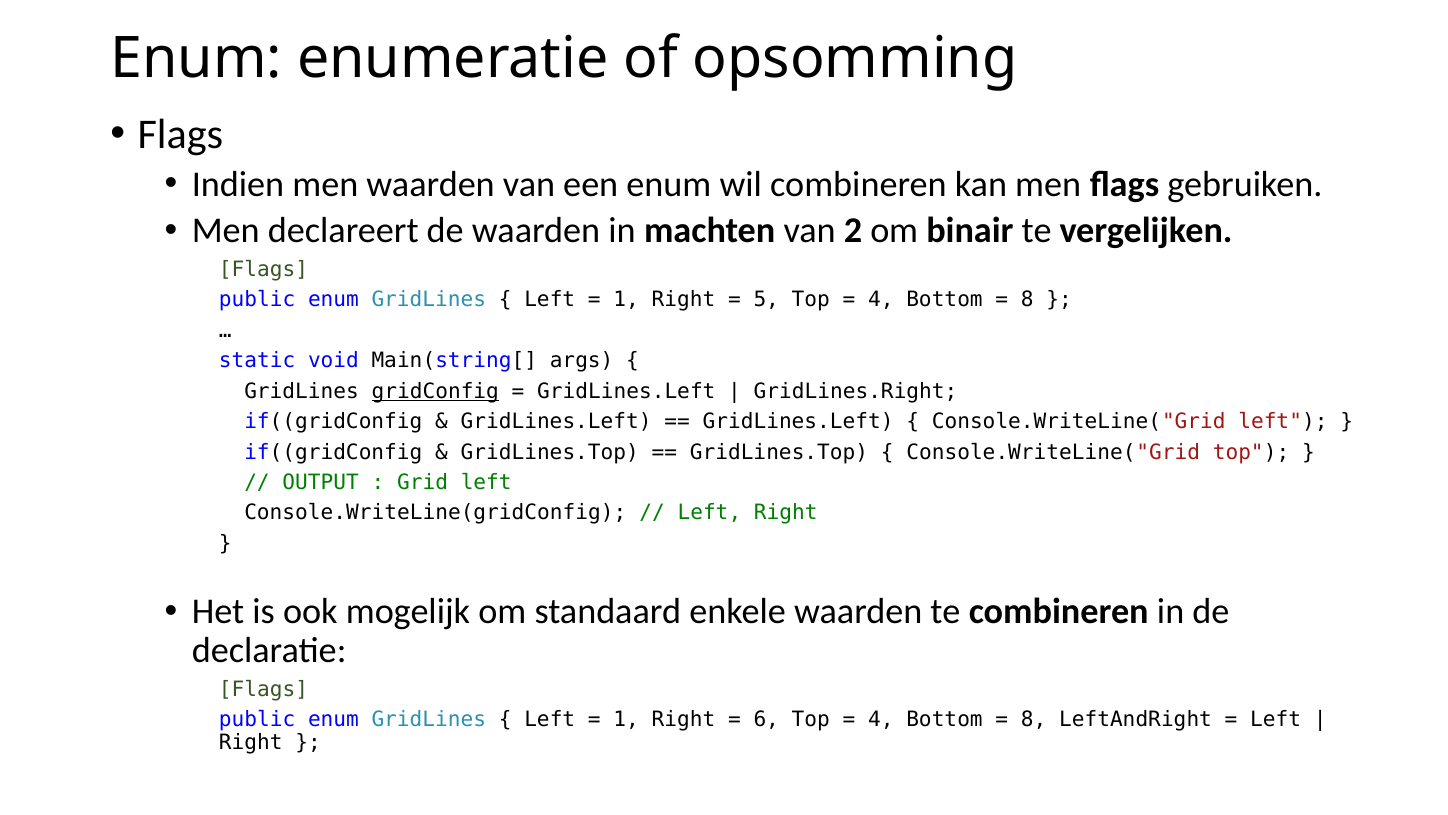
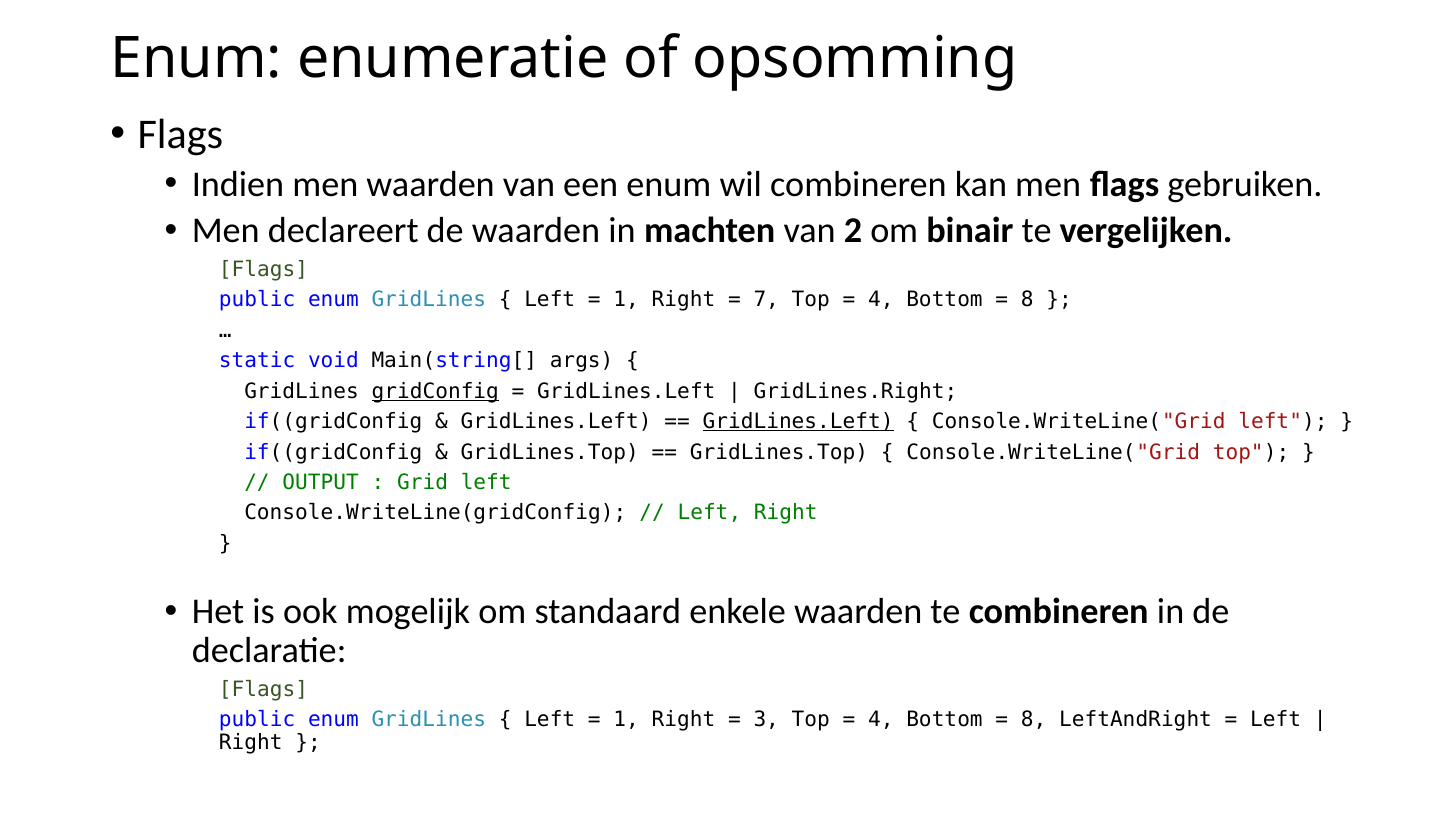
5: 5 -> 7
GridLines.Left at (798, 421) underline: none -> present
6: 6 -> 3
